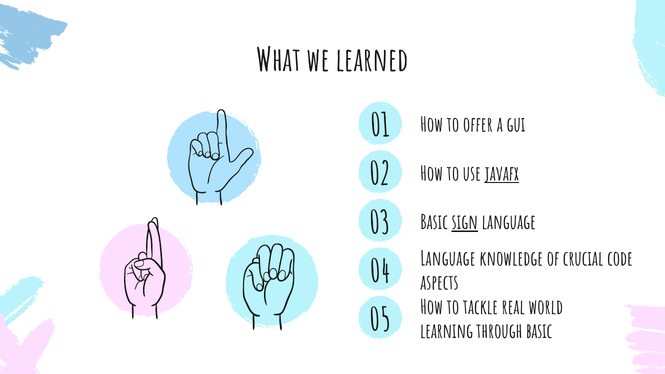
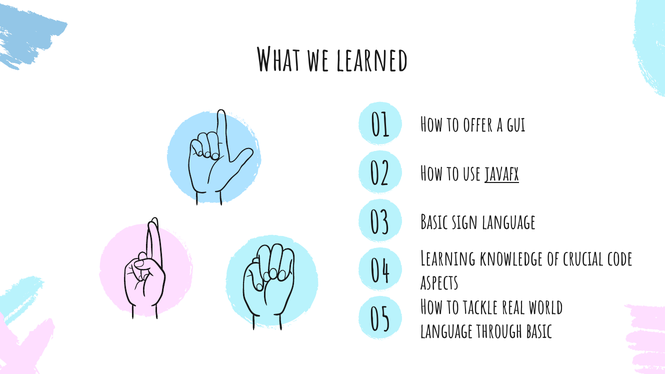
sign underline: present -> none
Language at (448, 259): Language -> Learning
learning at (447, 332): learning -> language
